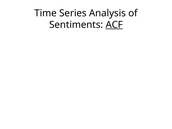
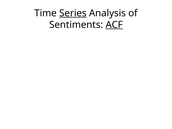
Series underline: none -> present
